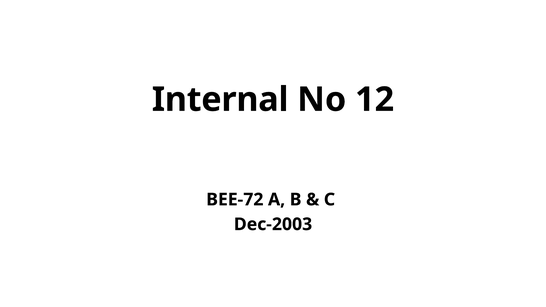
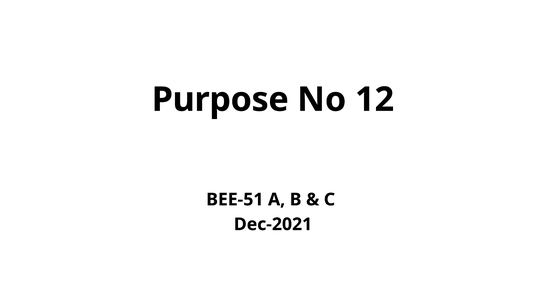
Internal: Internal -> Purpose
BEE-72: BEE-72 -> BEE-51
Dec-2003: Dec-2003 -> Dec-2021
